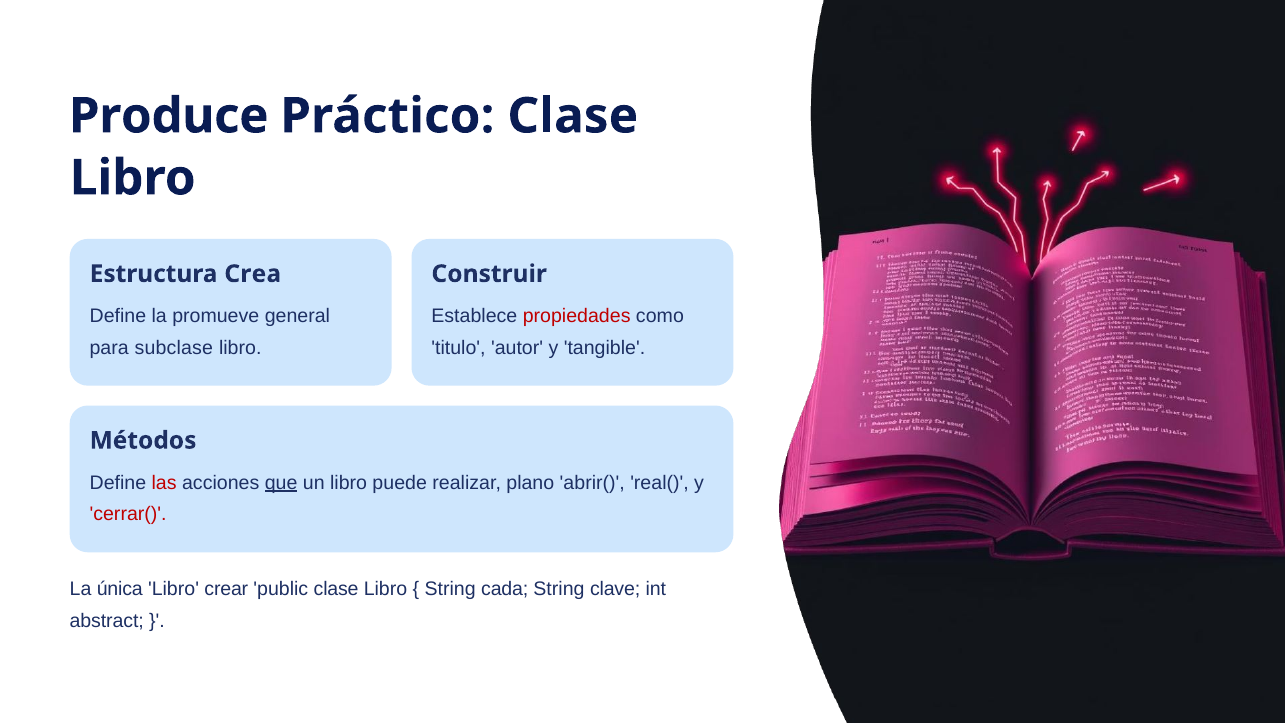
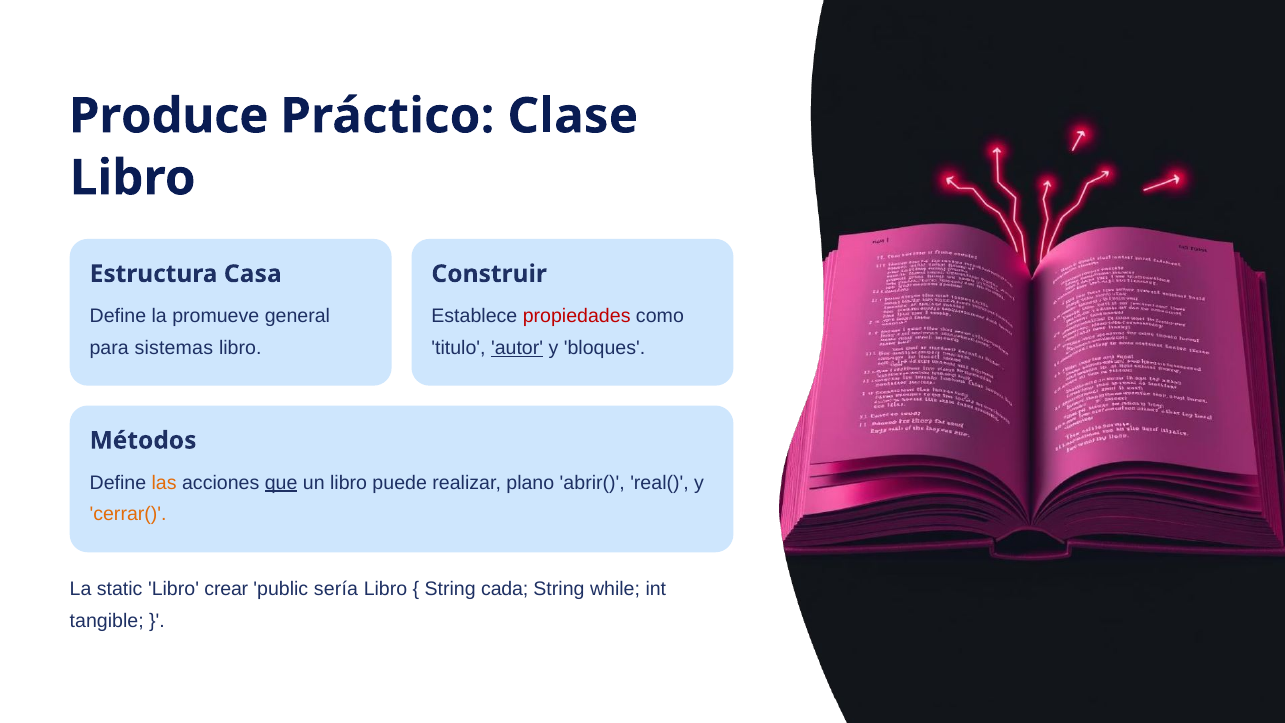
Crea: Crea -> Casa
subclase: subclase -> sistemas
autor underline: none -> present
tangible: tangible -> bloques
las colour: red -> orange
cerrar( colour: red -> orange
única: única -> static
public clase: clase -> sería
clave: clave -> while
abstract: abstract -> tangible
